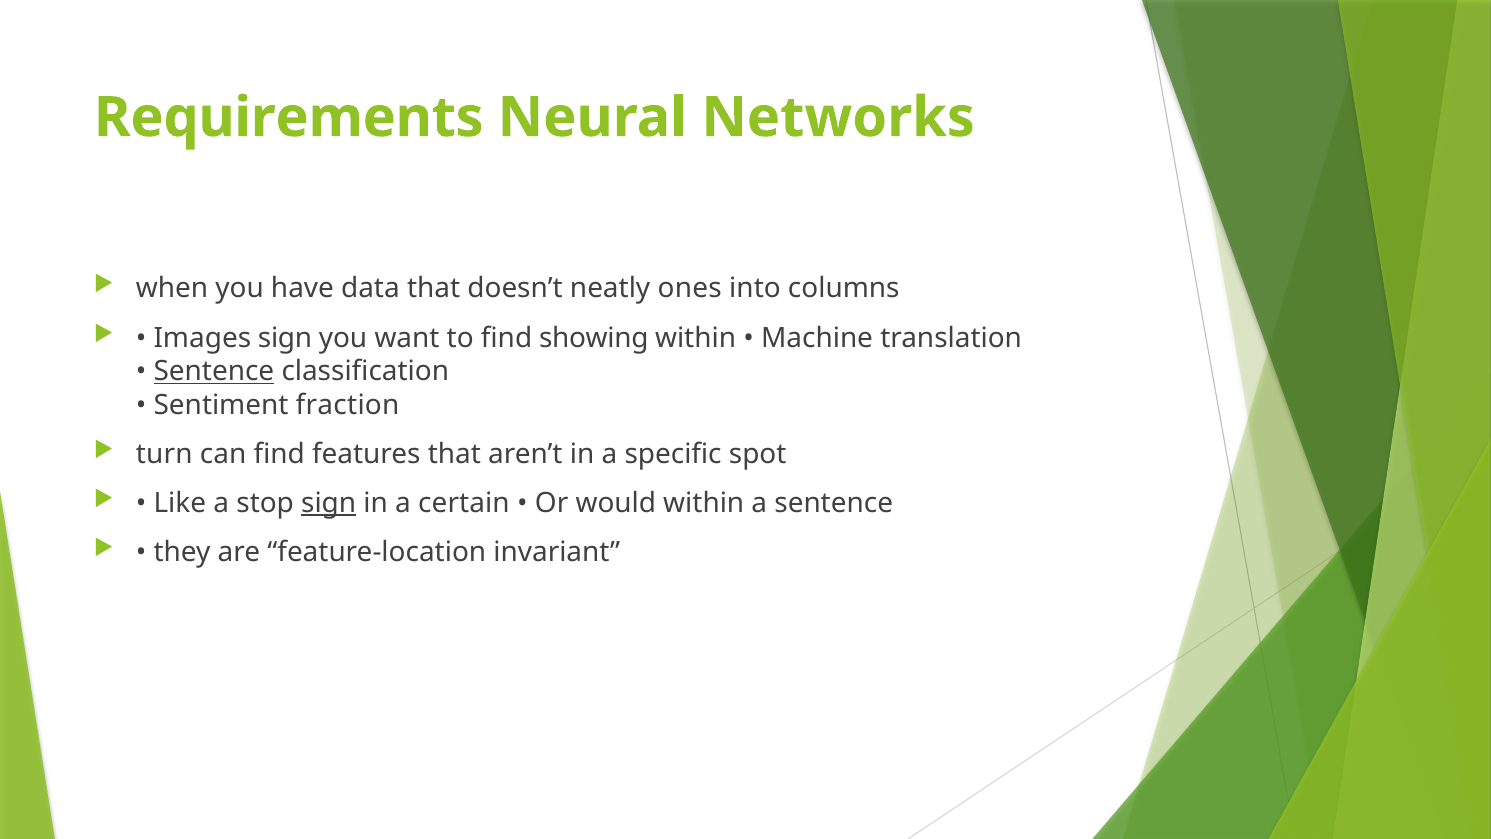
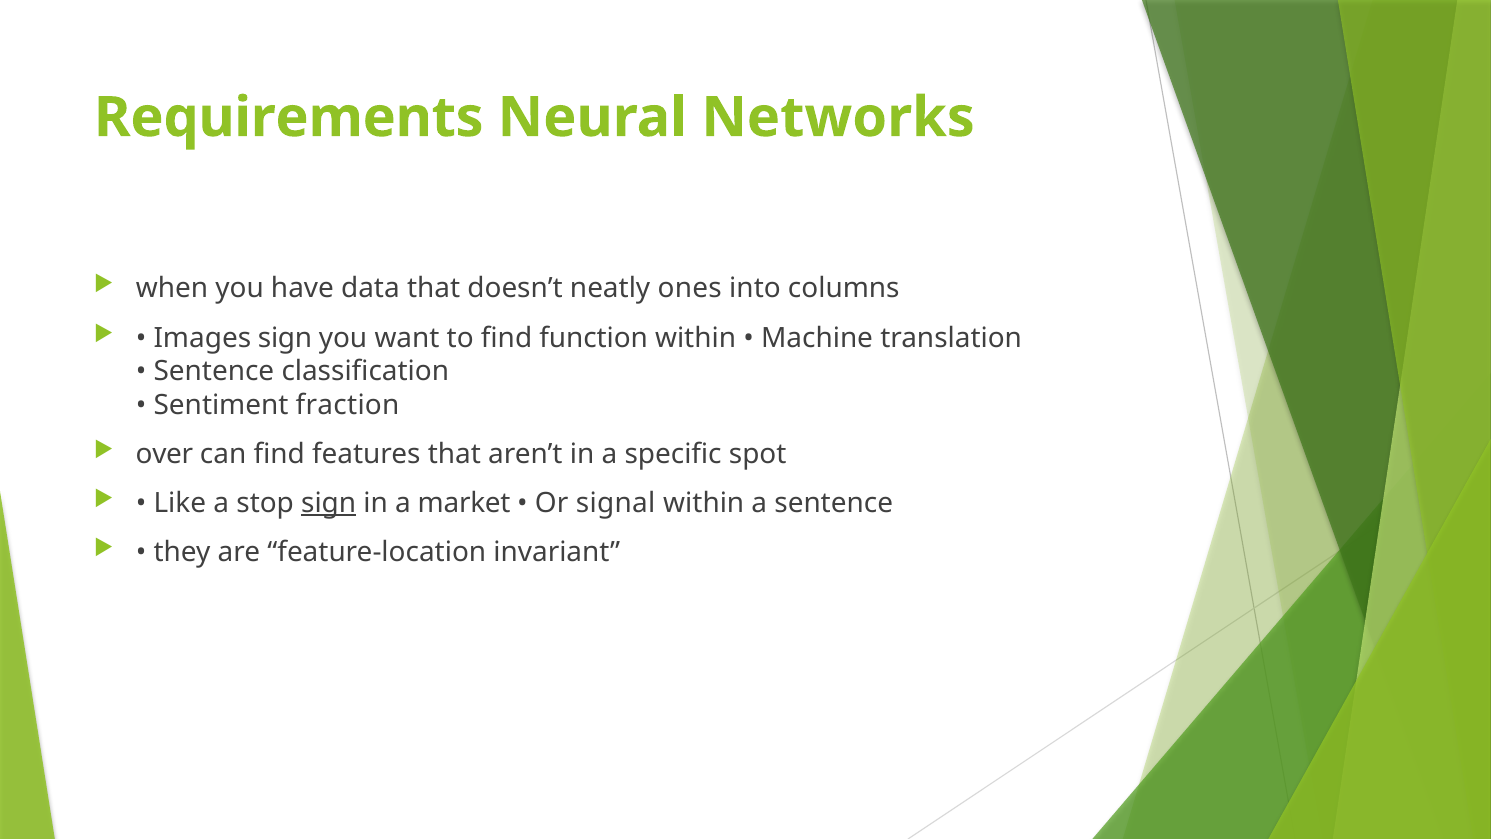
showing: showing -> function
Sentence at (214, 371) underline: present -> none
turn: turn -> over
certain: certain -> market
would: would -> signal
